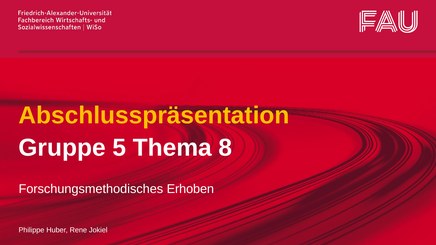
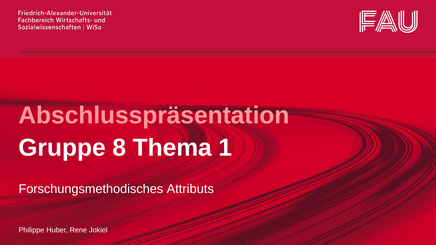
Abschlusspräsentation colour: yellow -> pink
5: 5 -> 8
8: 8 -> 1
Erhoben: Erhoben -> Attributs
